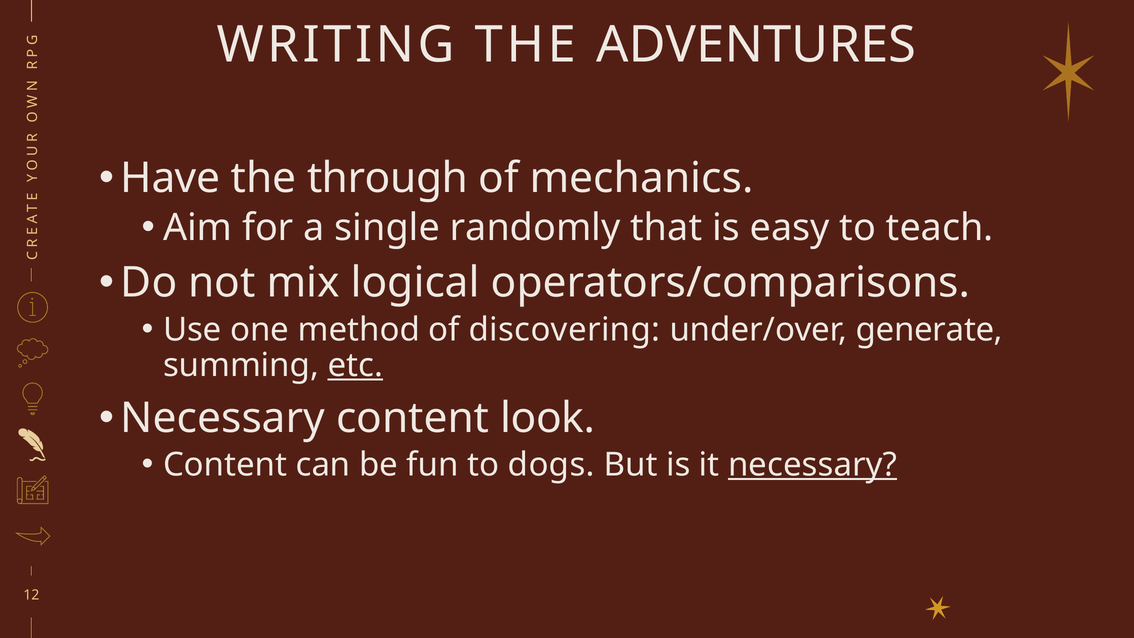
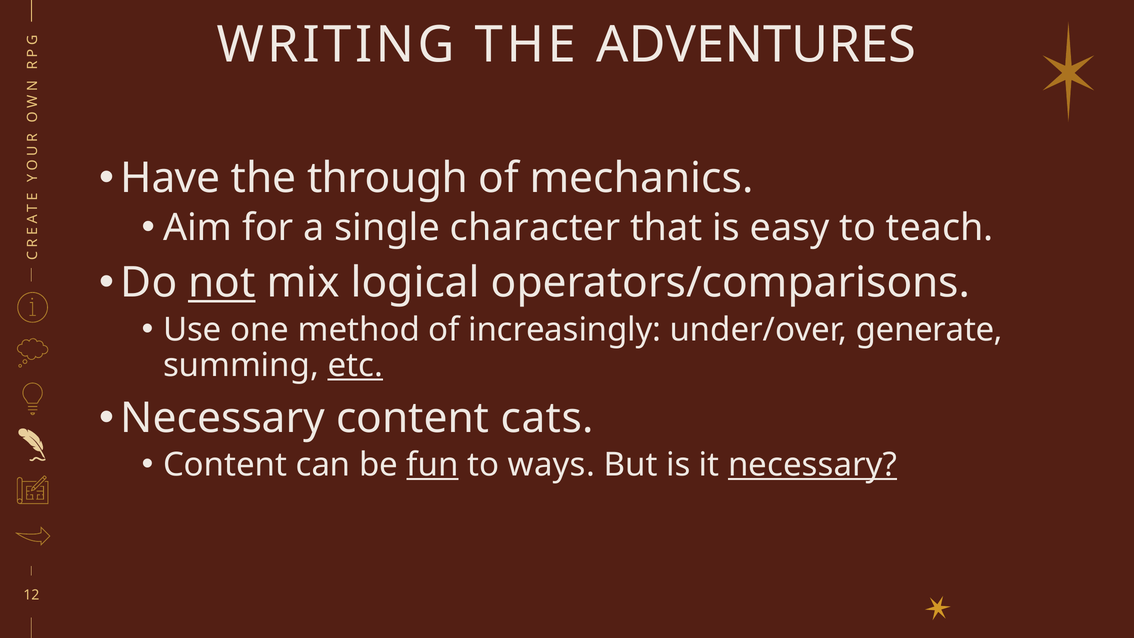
randomly: randomly -> character
not underline: none -> present
discovering: discovering -> increasingly
look: look -> cats
fun underline: none -> present
dogs: dogs -> ways
